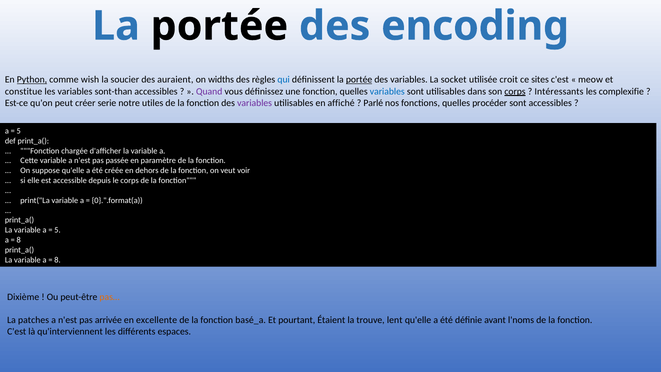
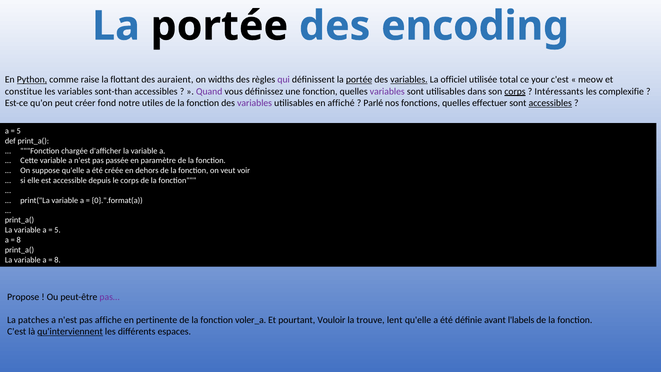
wish: wish -> raise
soucier: soucier -> flottant
qui colour: blue -> purple
variables at (409, 80) underline: none -> present
socket: socket -> officiel
croit: croit -> total
sites: sites -> your
variables at (387, 91) colour: blue -> purple
serie: serie -> fond
procéder: procéder -> effectuer
accessibles at (550, 103) underline: none -> present
Dixième: Dixième -> Propose
pas… colour: orange -> purple
arrivée: arrivée -> affiche
excellente: excellente -> pertinente
basé_a: basé_a -> voler_a
Étaient: Étaient -> Vouloir
l'noms: l'noms -> l'labels
qu'interviennent underline: none -> present
